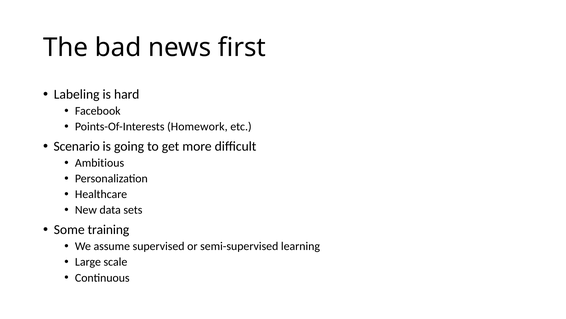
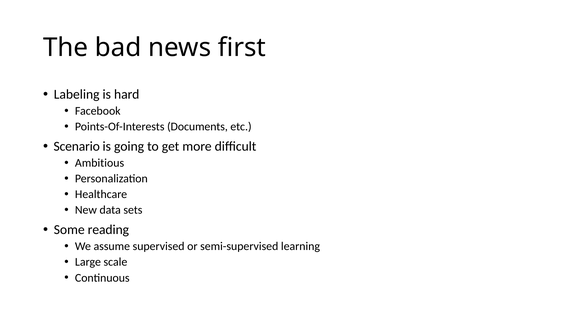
Homework: Homework -> Documents
training: training -> reading
